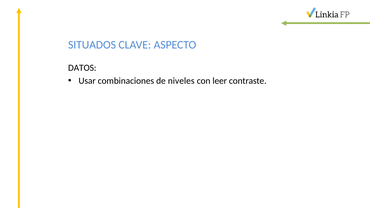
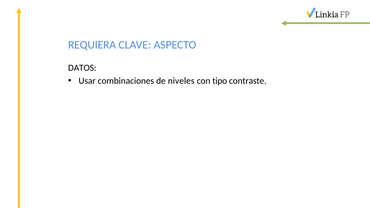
SITUADOS: SITUADOS -> REQUIERA
leer: leer -> tipo
